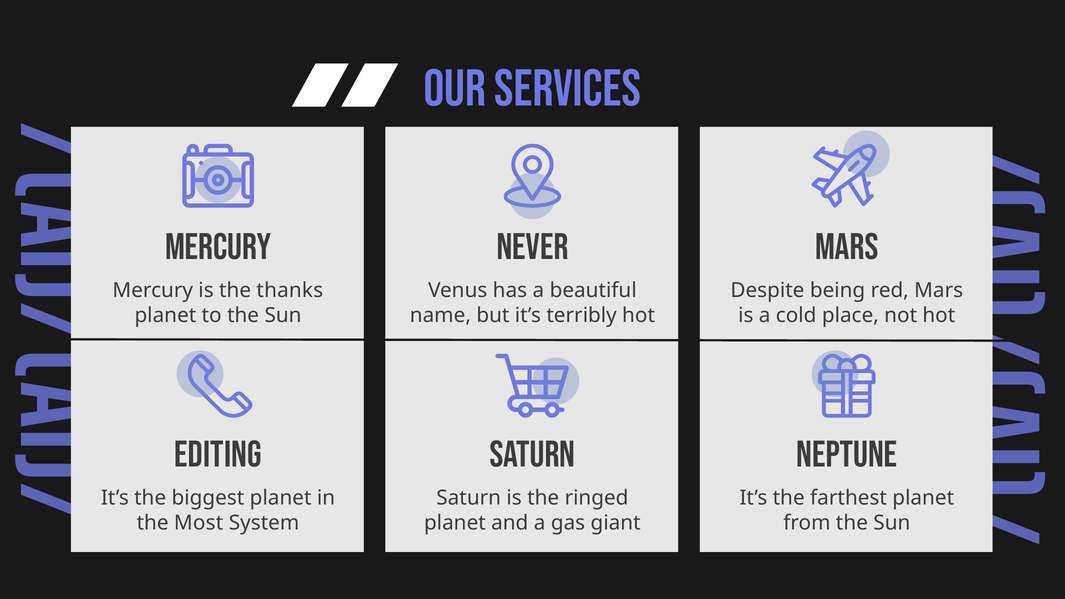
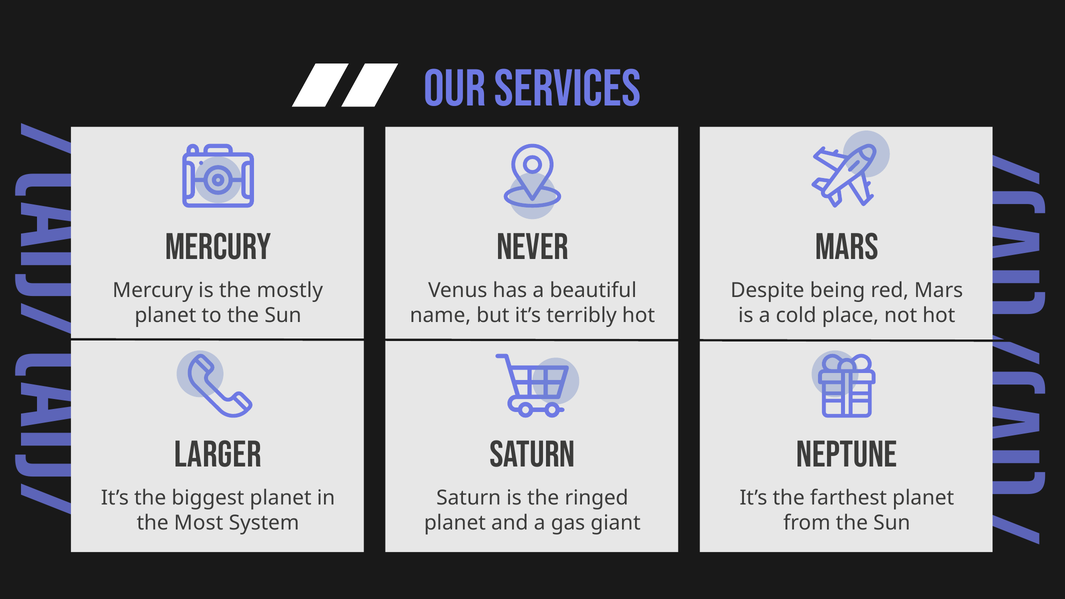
thanks: thanks -> mostly
editing: editing -> larger
